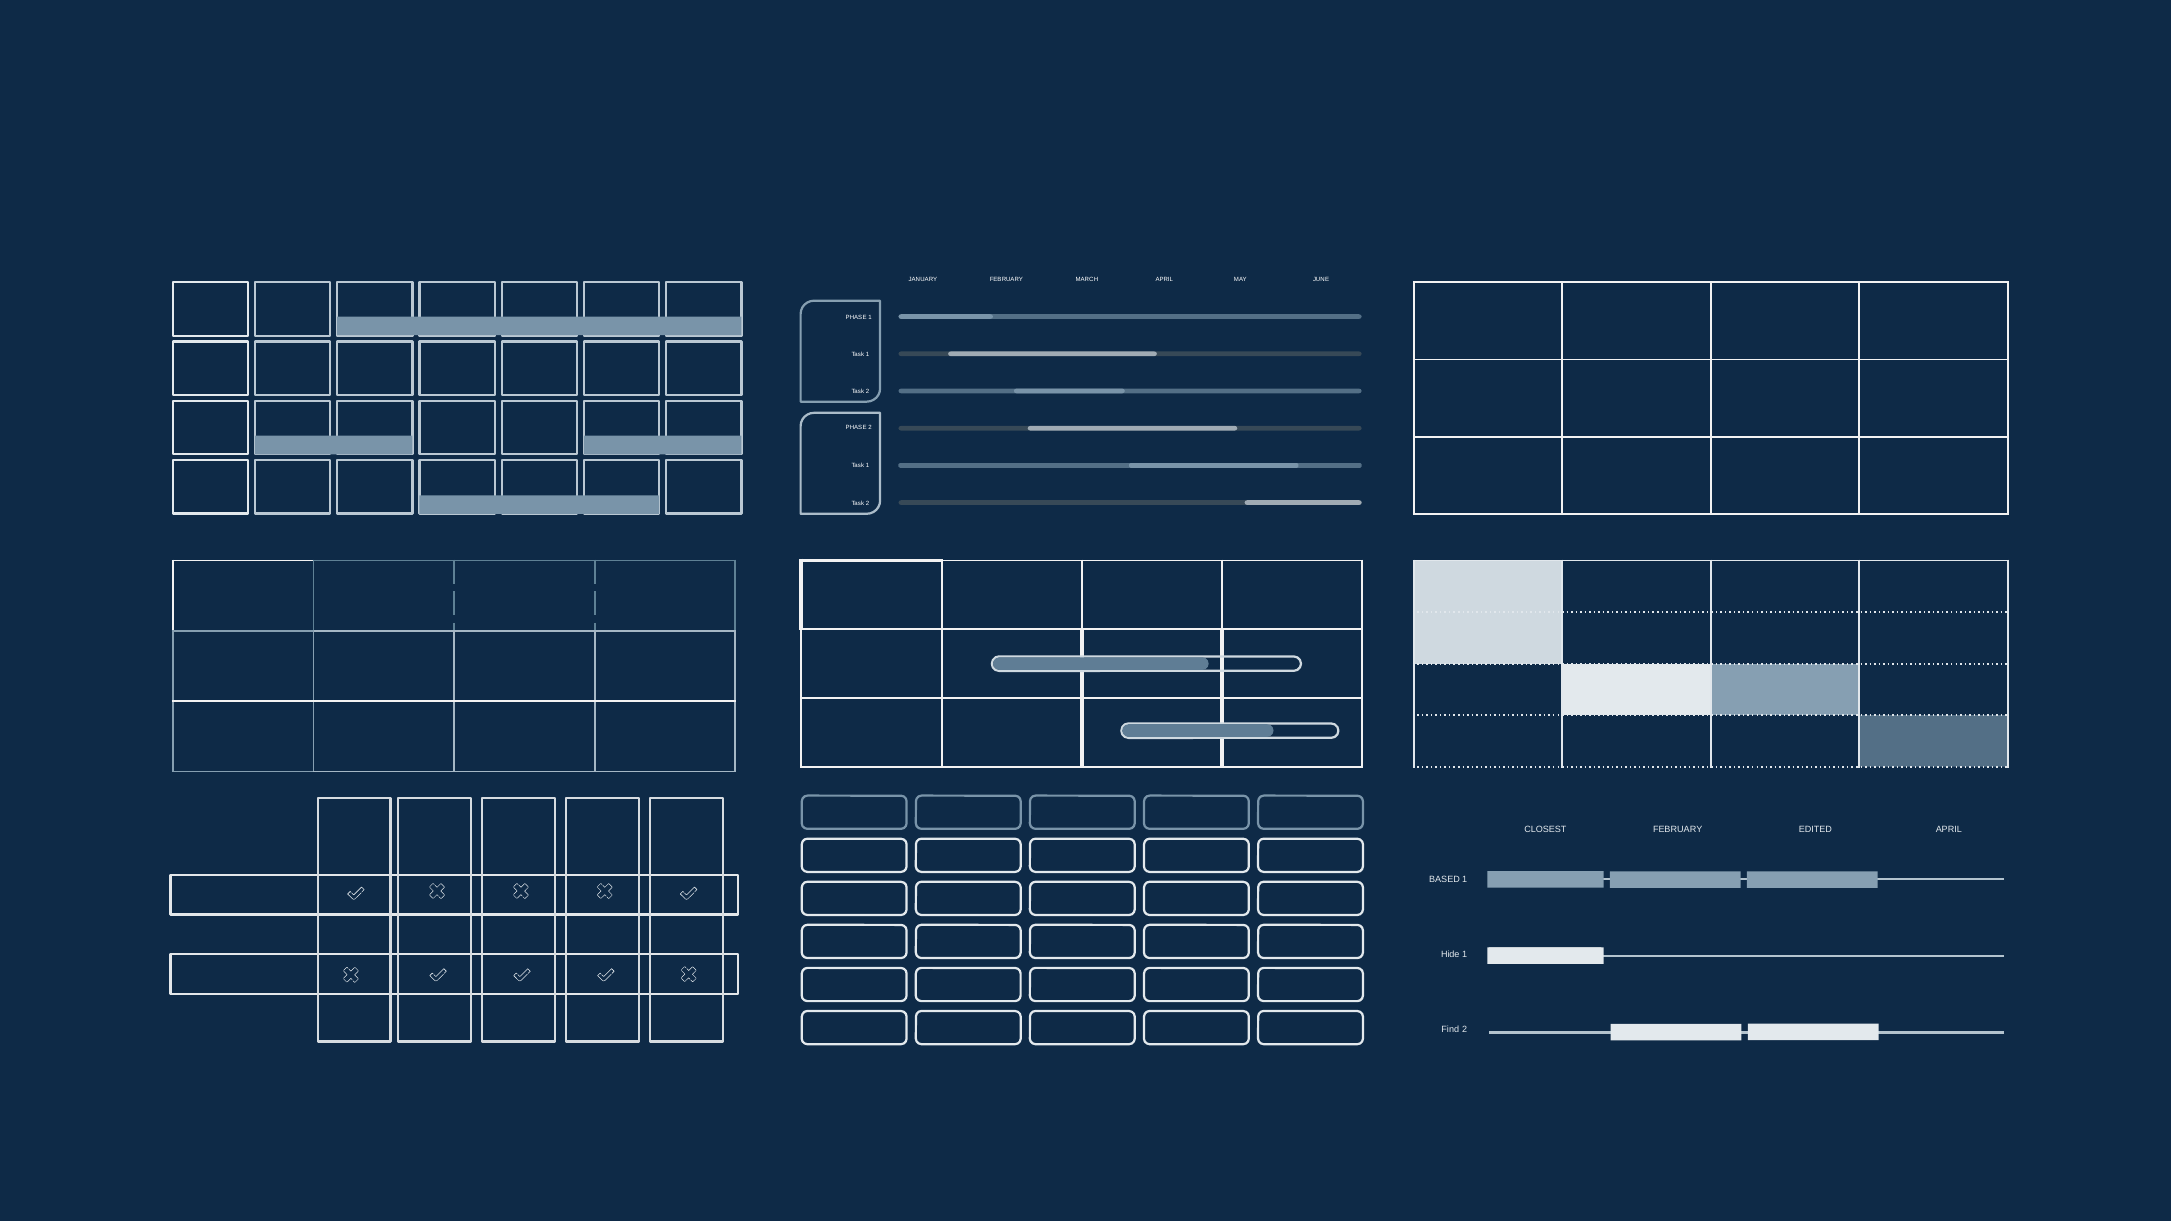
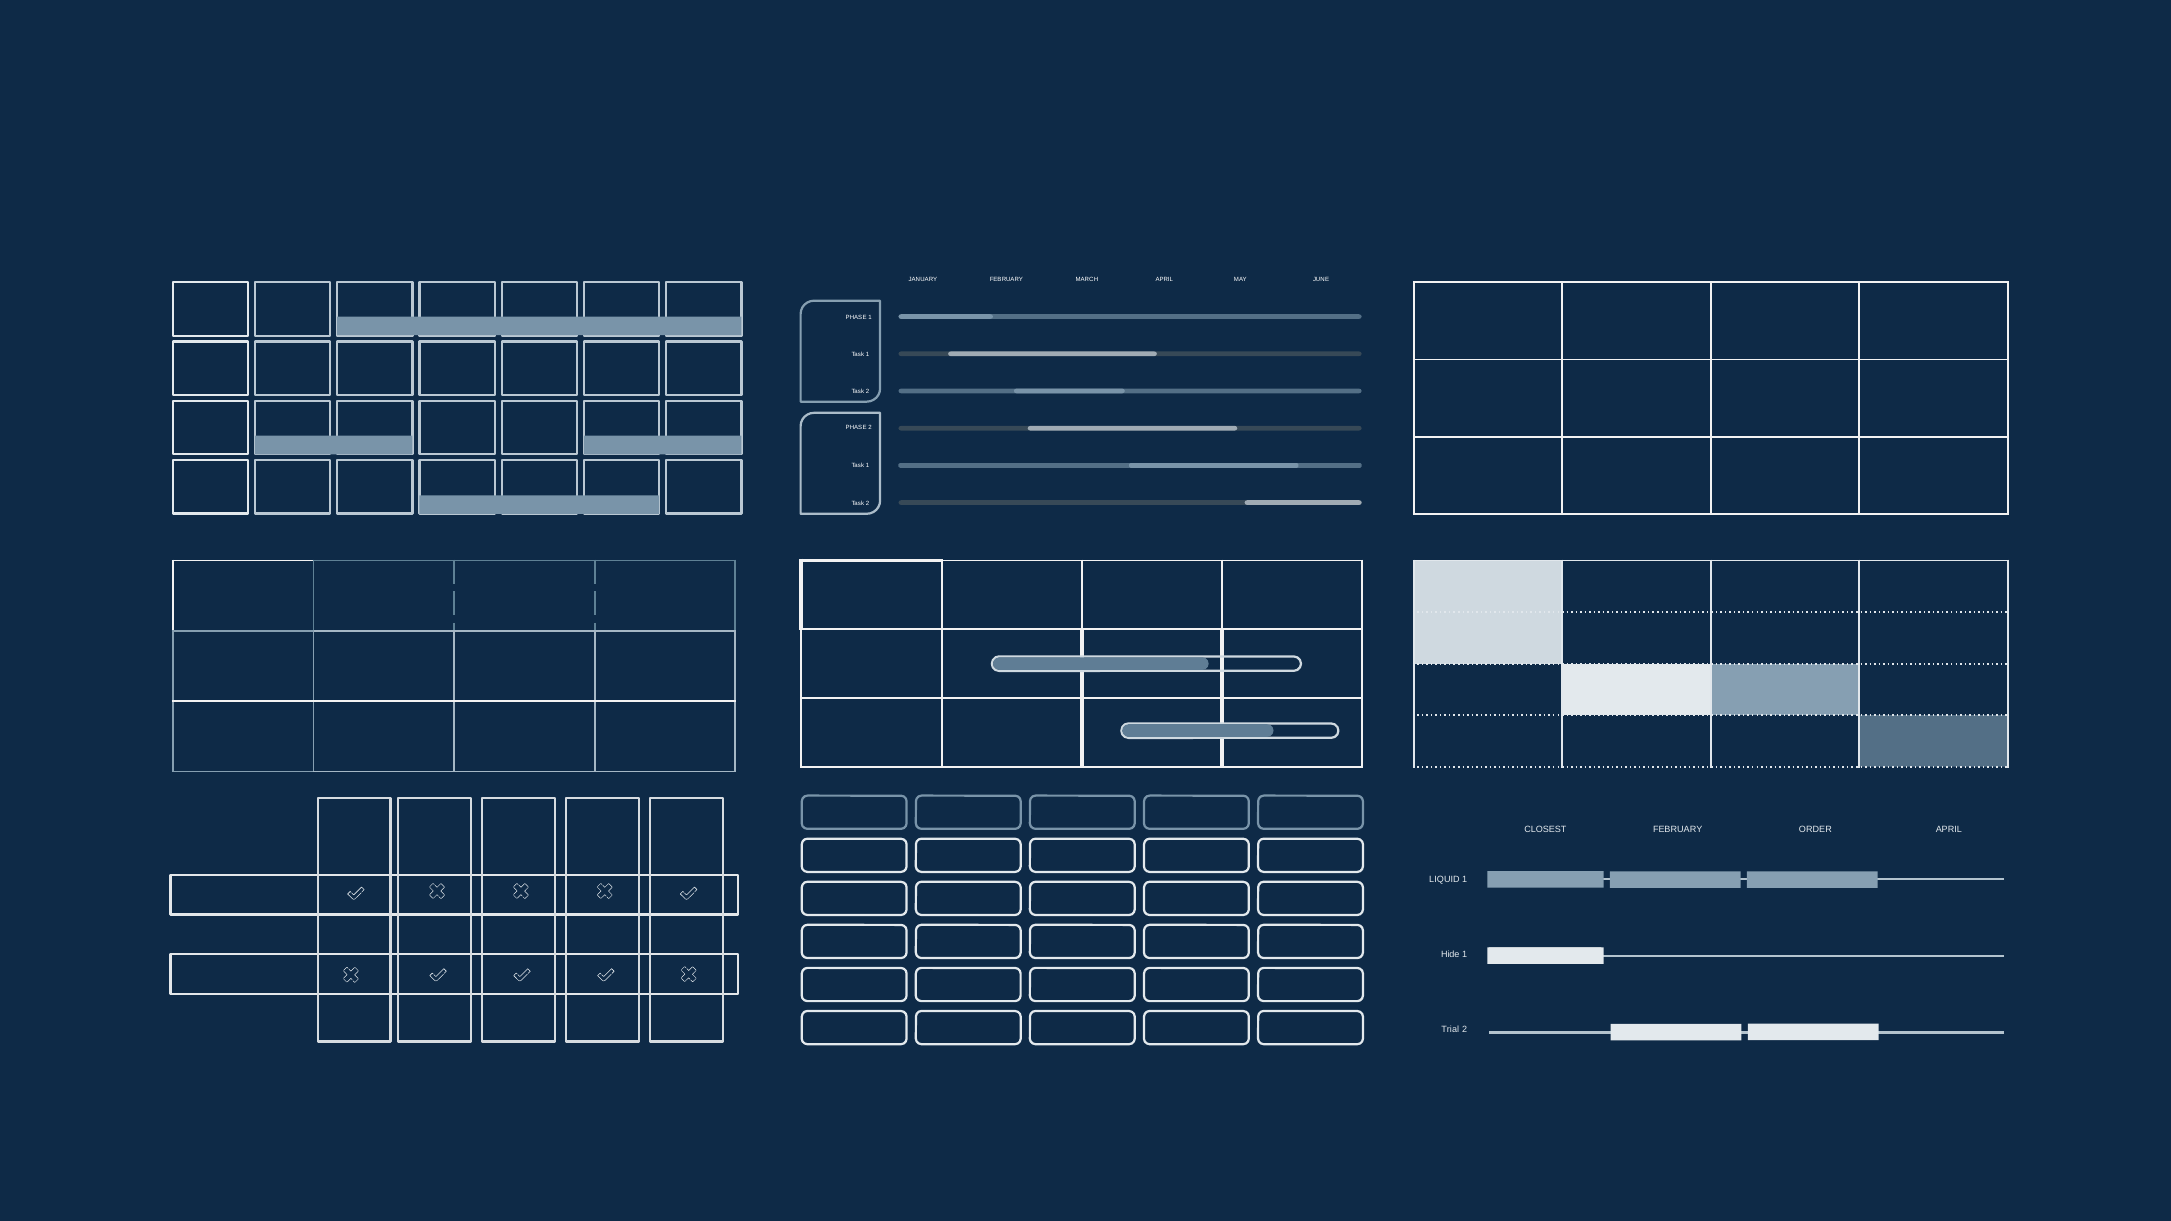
EDITED: EDITED -> ORDER
BASED: BASED -> LIQUID
Find: Find -> Trial
